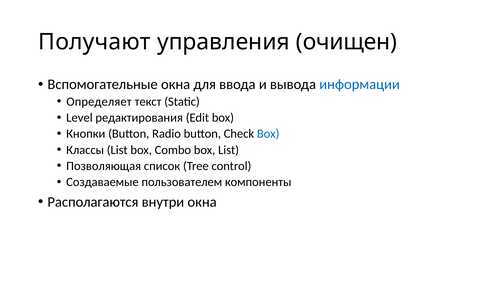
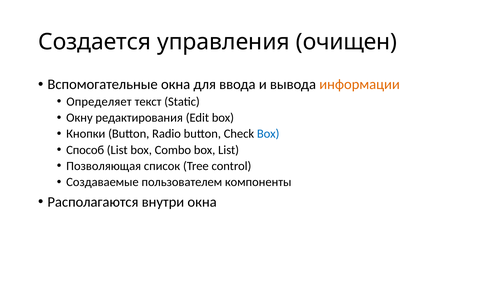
Получают: Получают -> Создается
информации colour: blue -> orange
Level: Level -> Окну
Классы: Классы -> Способ
